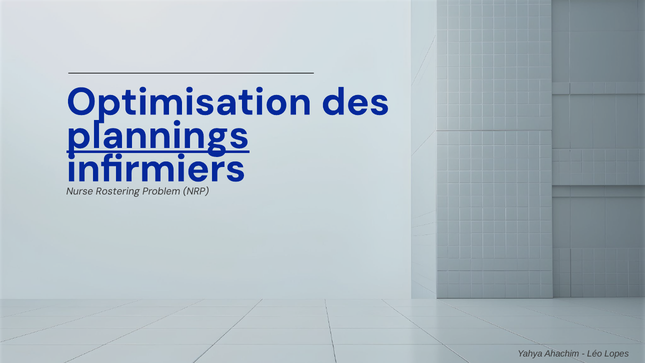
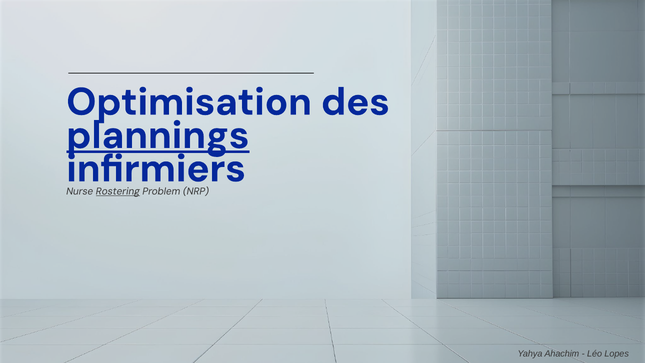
Rostering underline: none -> present
